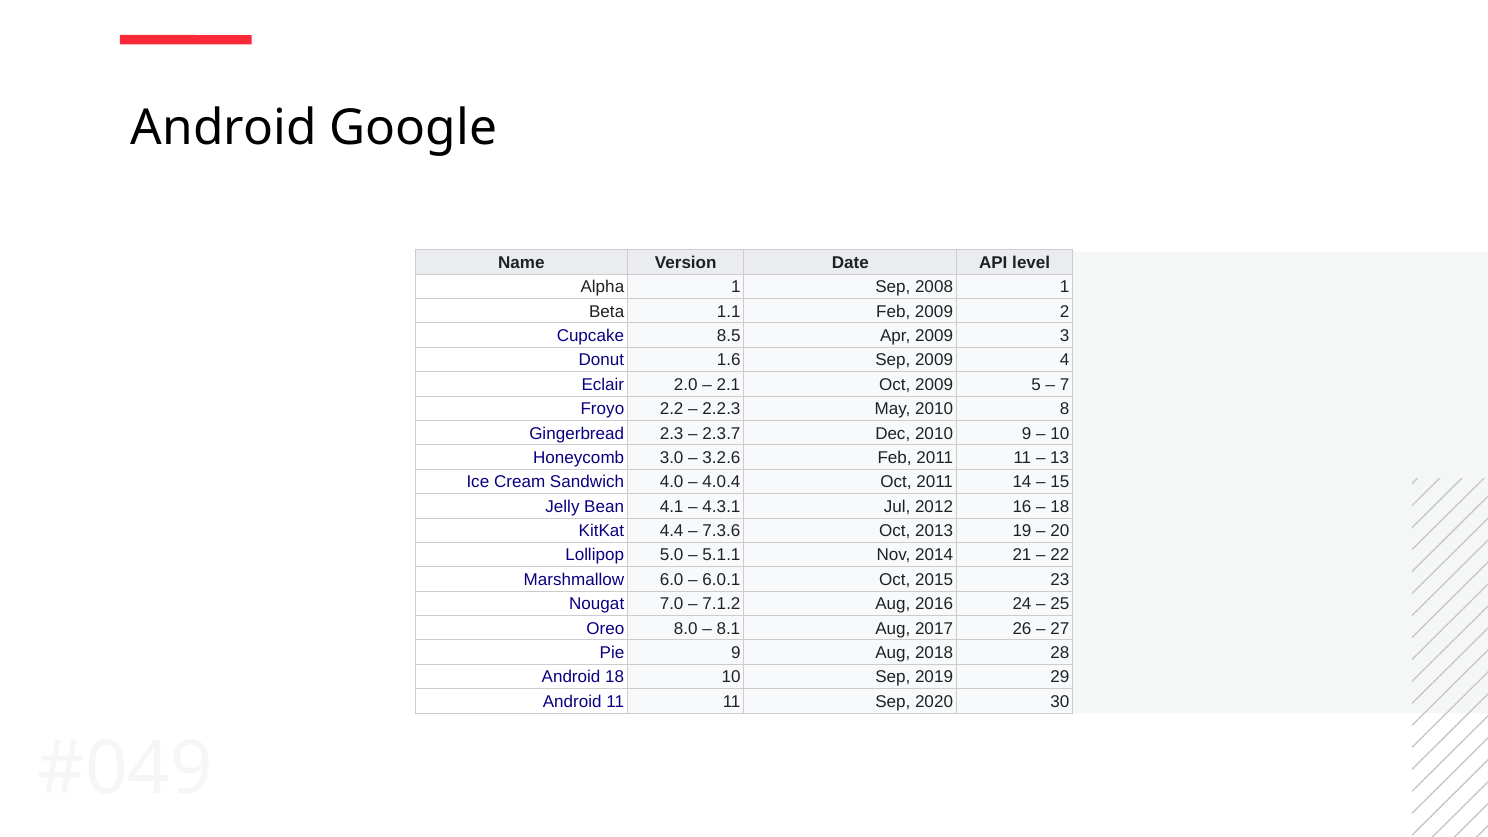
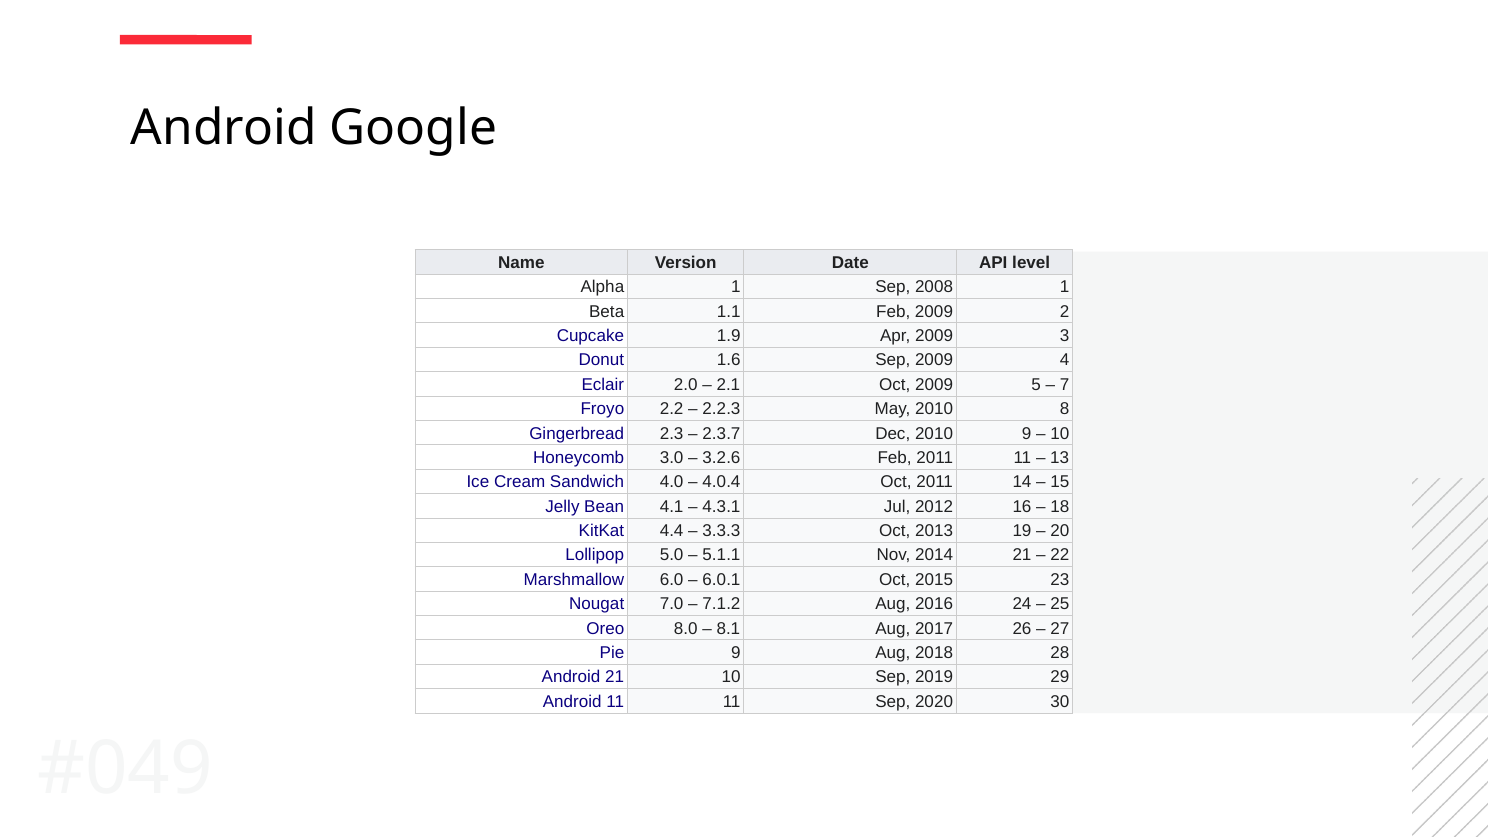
8.5: 8.5 -> 1.9
7.3.6: 7.3.6 -> 3.3.3
Android 18: 18 -> 21
